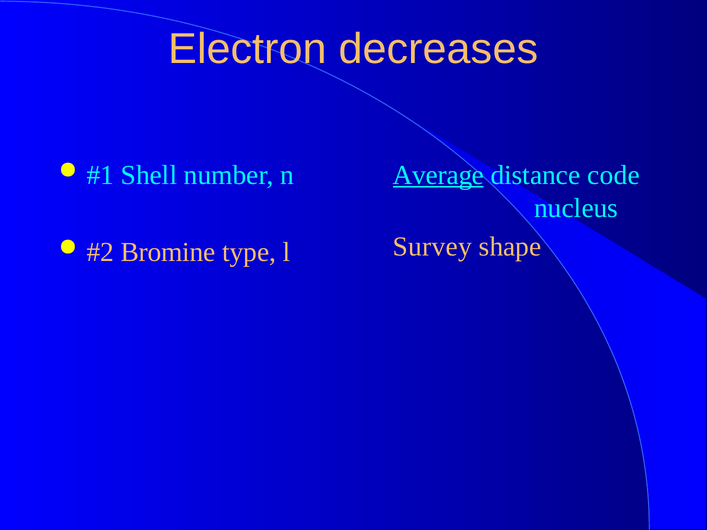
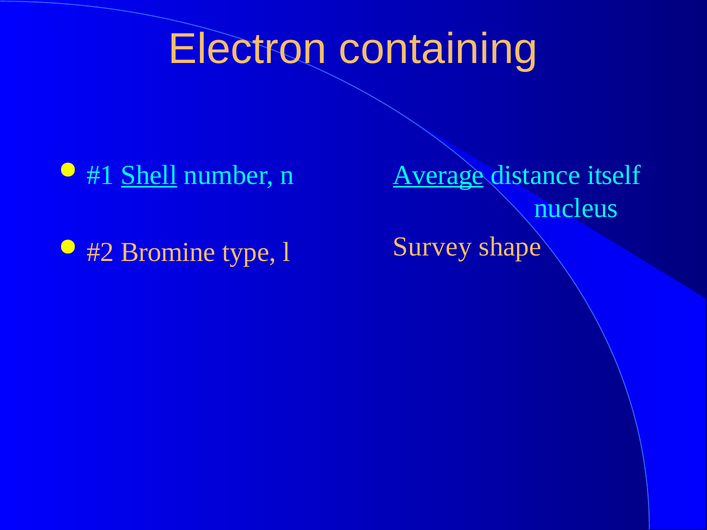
decreases: decreases -> containing
Shell underline: none -> present
code: code -> itself
